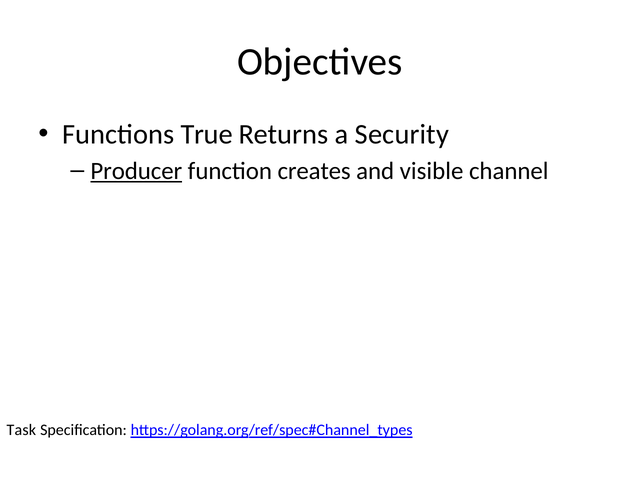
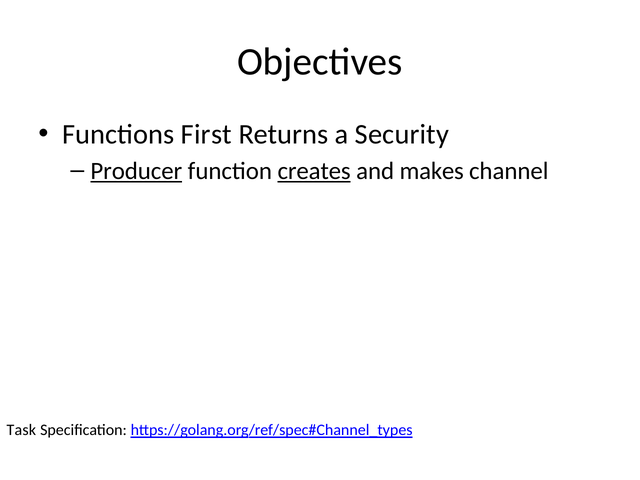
True: True -> First
creates underline: none -> present
visible: visible -> makes
